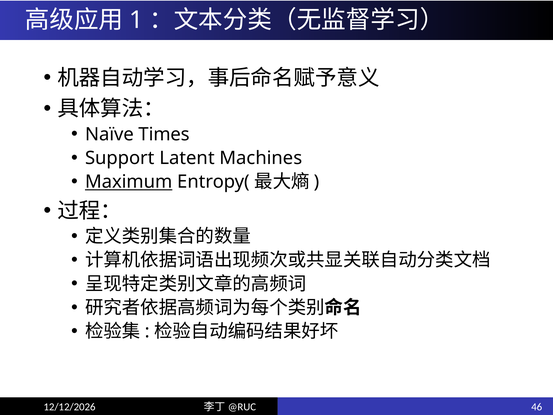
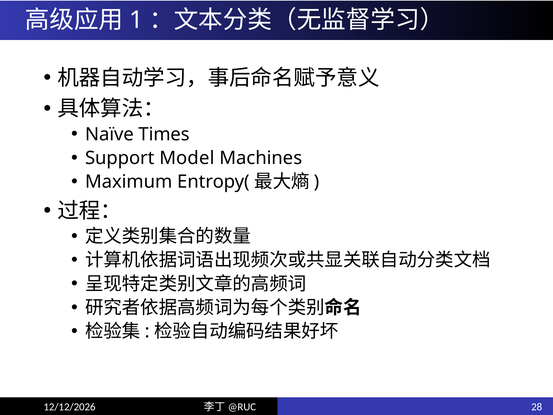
Latent: Latent -> Model
Maximum underline: present -> none
46: 46 -> 28
